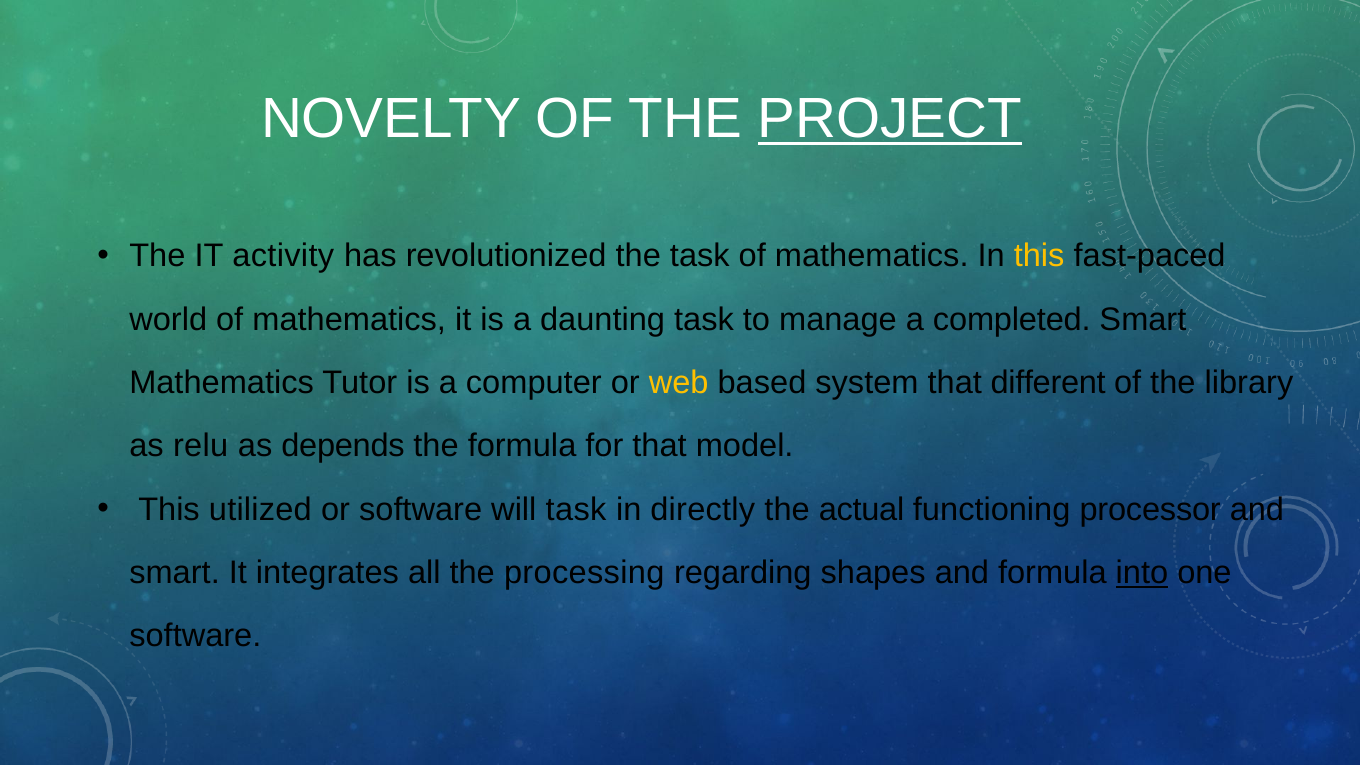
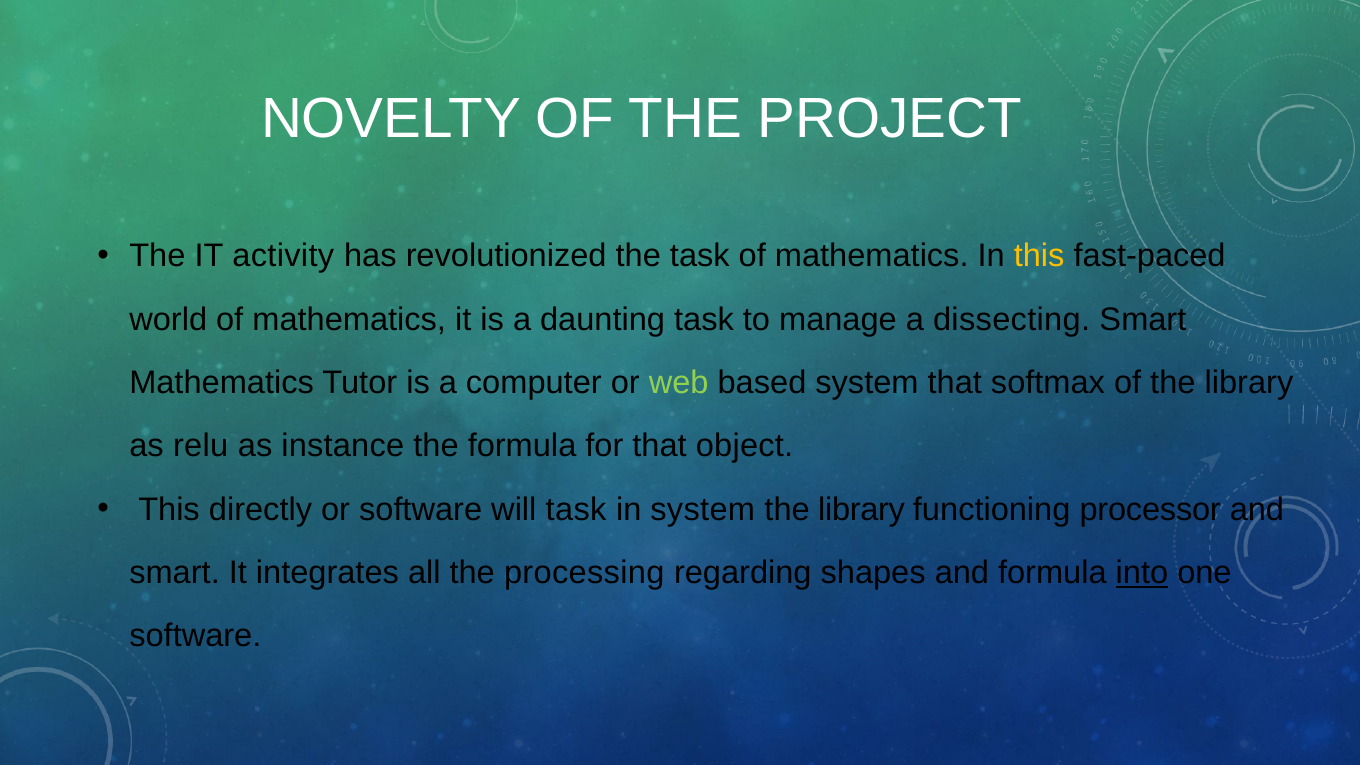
PROJECT underline: present -> none
completed: completed -> dissecting
web colour: yellow -> light green
different: different -> softmax
depends: depends -> instance
model: model -> object
utilized: utilized -> directly
in directly: directly -> system
actual at (862, 509): actual -> library
